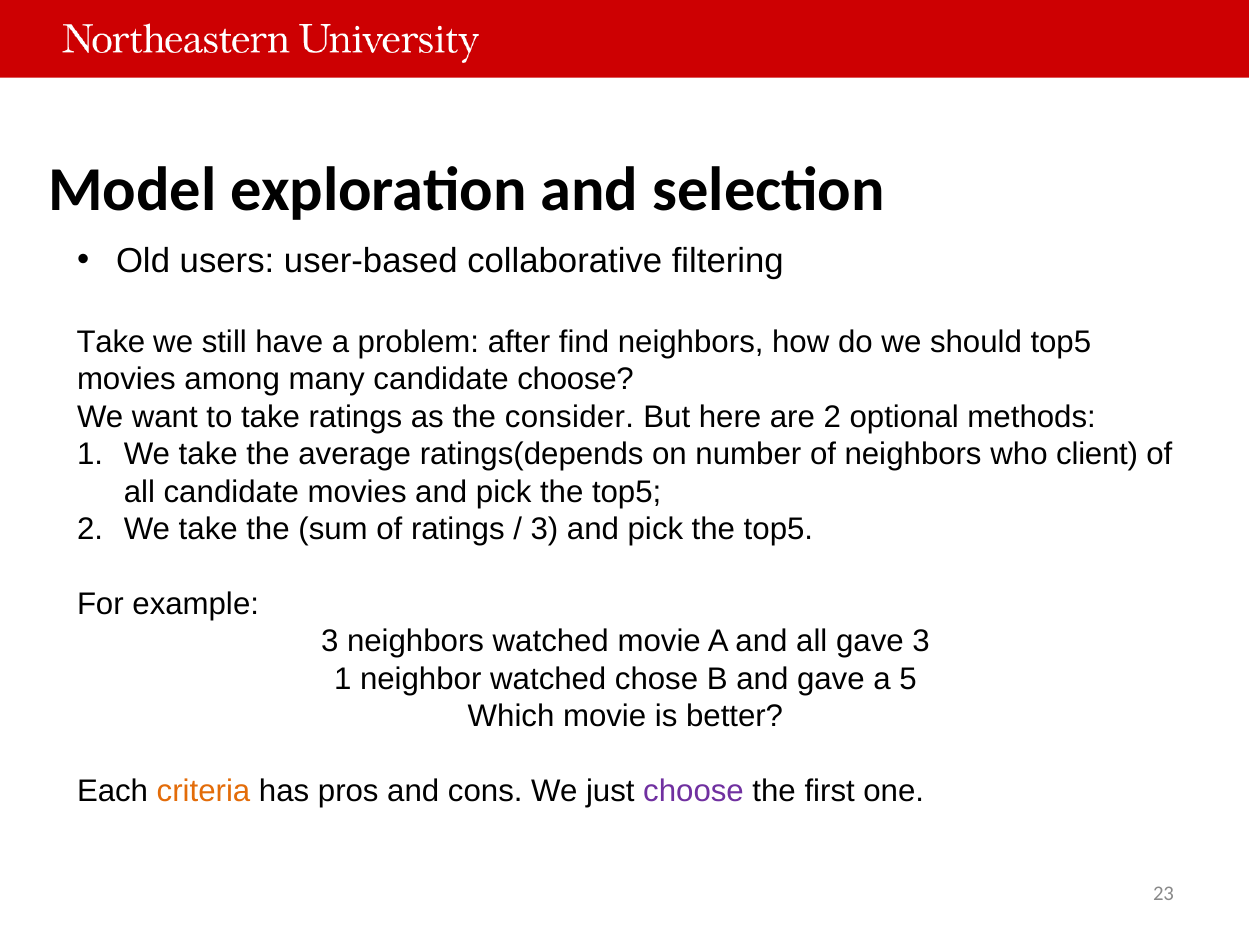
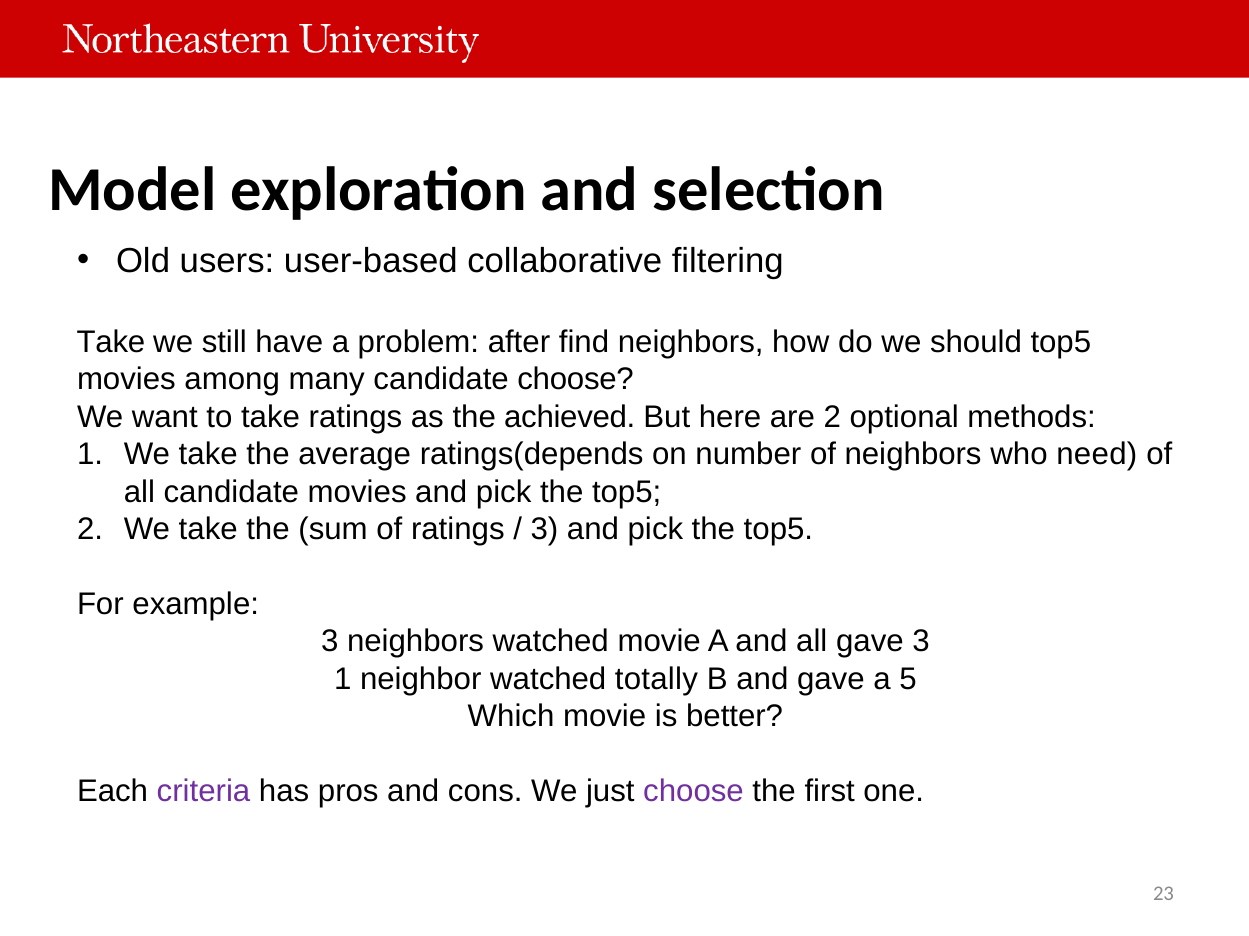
consider: consider -> achieved
client: client -> need
chose: chose -> totally
criteria colour: orange -> purple
